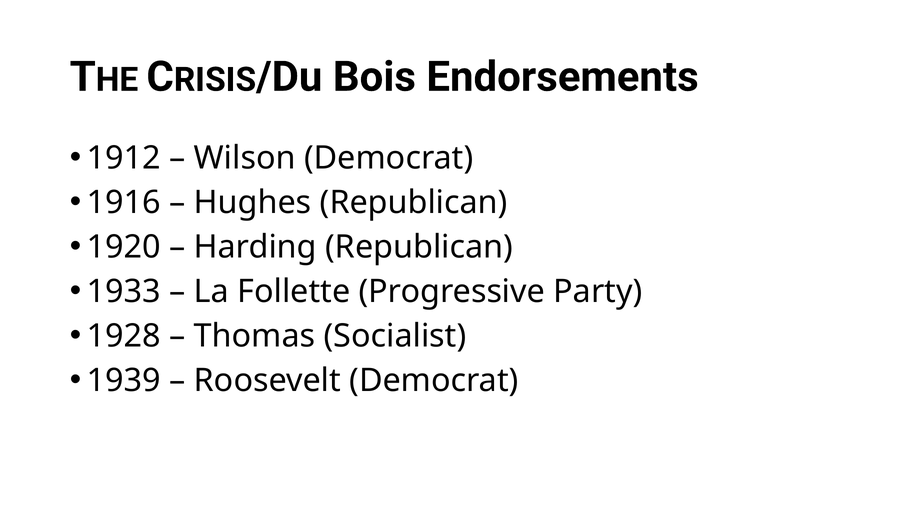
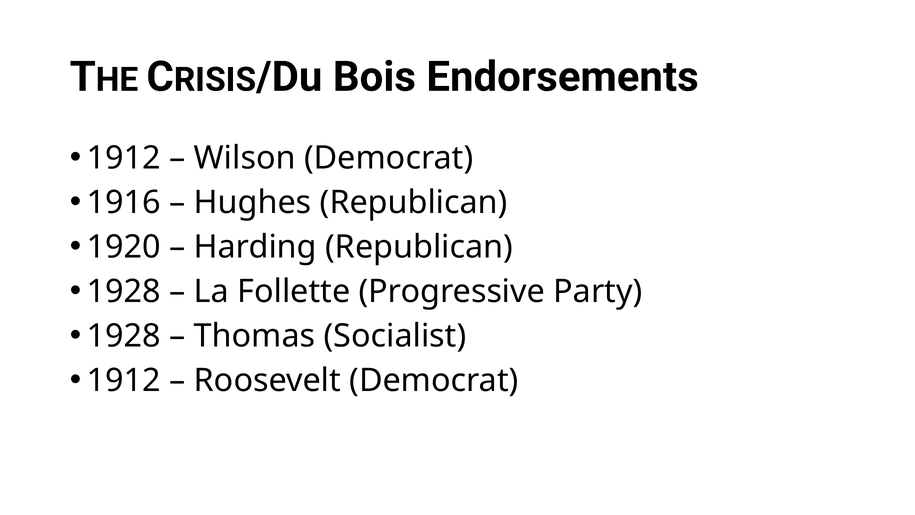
1933 at (124, 291): 1933 -> 1928
1939 at (124, 380): 1939 -> 1912
